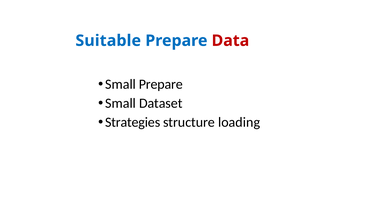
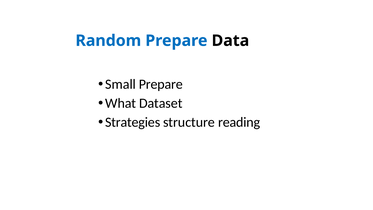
Suitable: Suitable -> Random
Data colour: red -> black
Small at (121, 103): Small -> What
loading: loading -> reading
